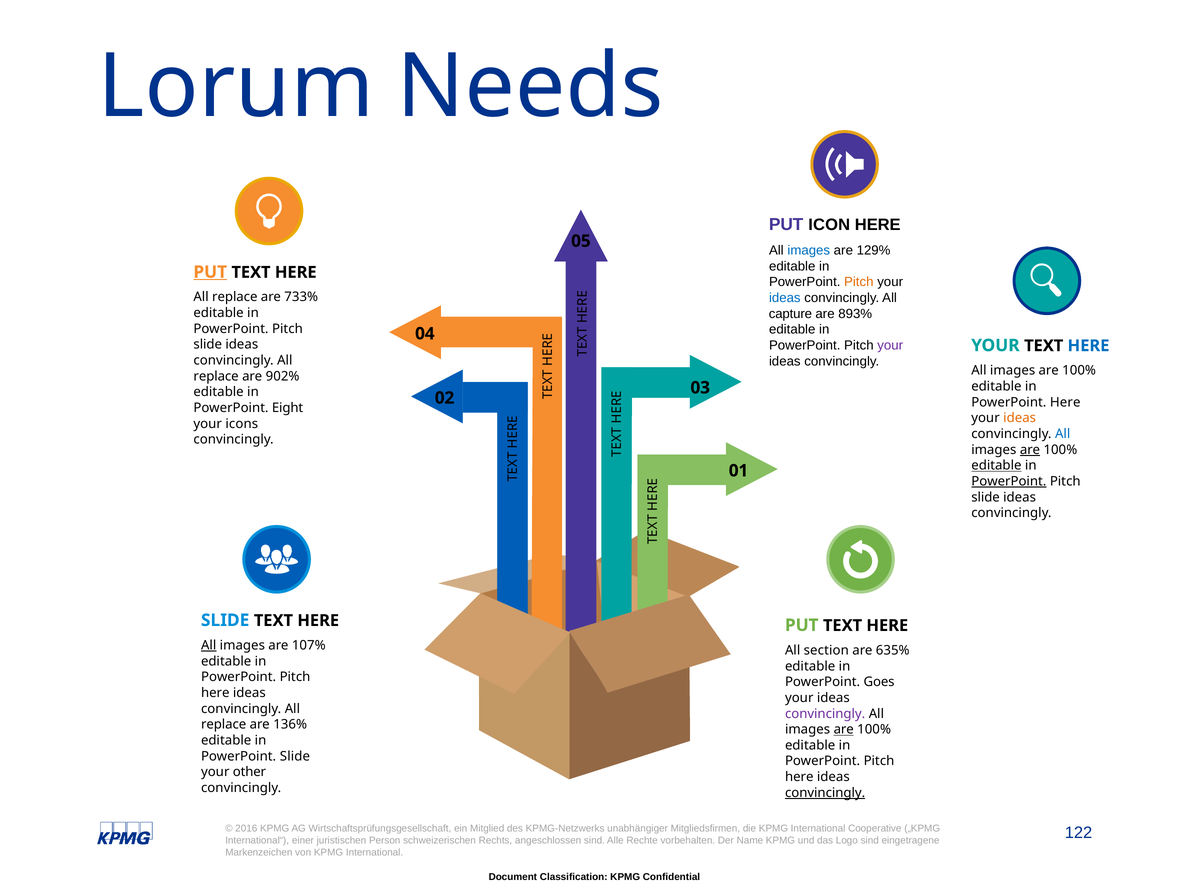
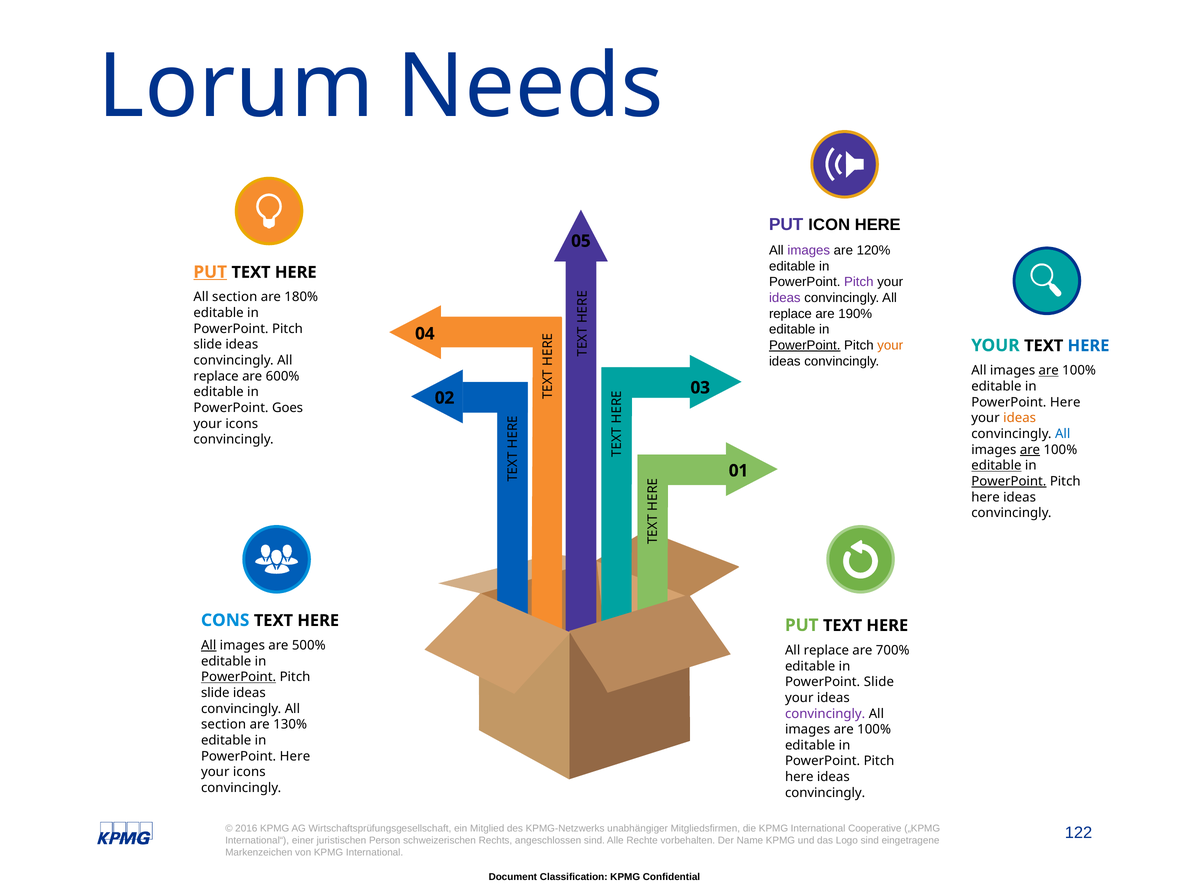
images at (809, 251) colour: blue -> purple
129%: 129% -> 120%
Pitch at (859, 282) colour: orange -> purple
ideas at (785, 298) colour: blue -> purple
replace at (235, 297): replace -> section
733%: 733% -> 180%
capture at (790, 314): capture -> replace
893%: 893% -> 190%
PowerPoint at (805, 346) underline: none -> present
your at (890, 346) colour: purple -> orange
are at (1049, 371) underline: none -> present
902%: 902% -> 600%
Eight: Eight -> Goes
slide at (986, 497): slide -> here
SLIDE at (225, 621): SLIDE -> CONS
107%: 107% -> 500%
section at (826, 651): section -> replace
635%: 635% -> 700%
PowerPoint at (239, 677) underline: none -> present
PowerPoint Goes: Goes -> Slide
here at (215, 693): here -> slide
replace at (224, 725): replace -> section
136%: 136% -> 130%
are at (844, 730) underline: present -> none
Slide at (295, 757): Slide -> Here
other at (249, 772): other -> icons
convincingly at (825, 793) underline: present -> none
